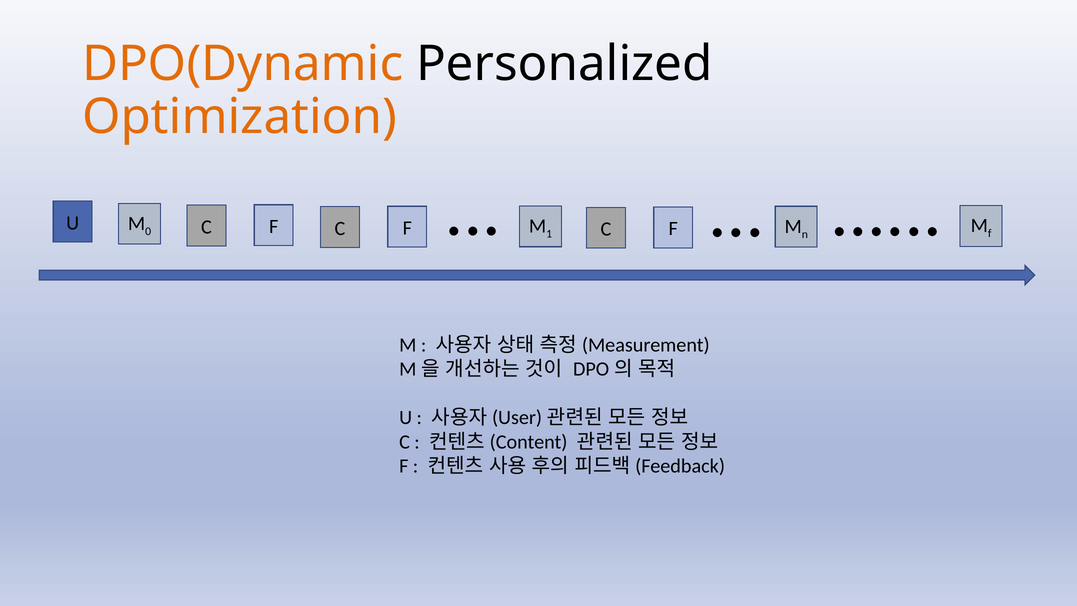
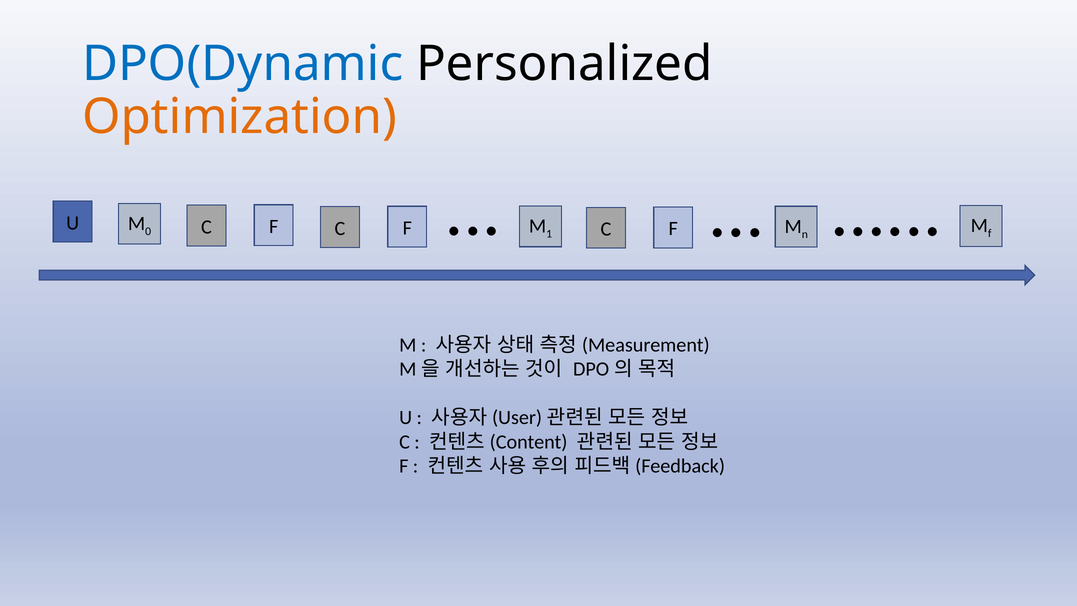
DPO(Dynamic colour: orange -> blue
